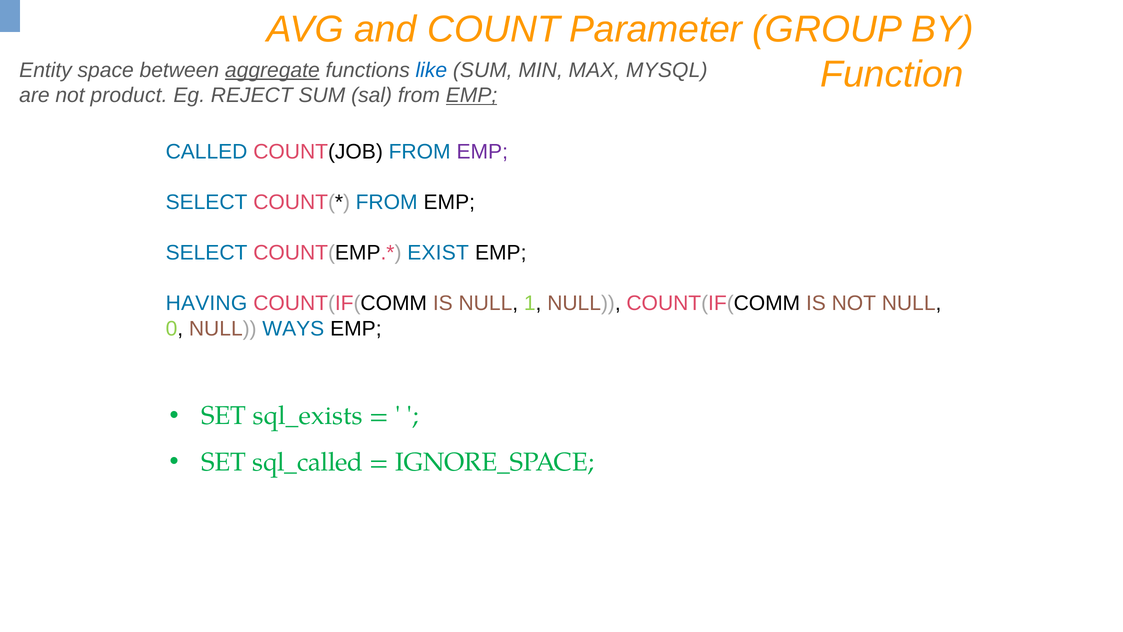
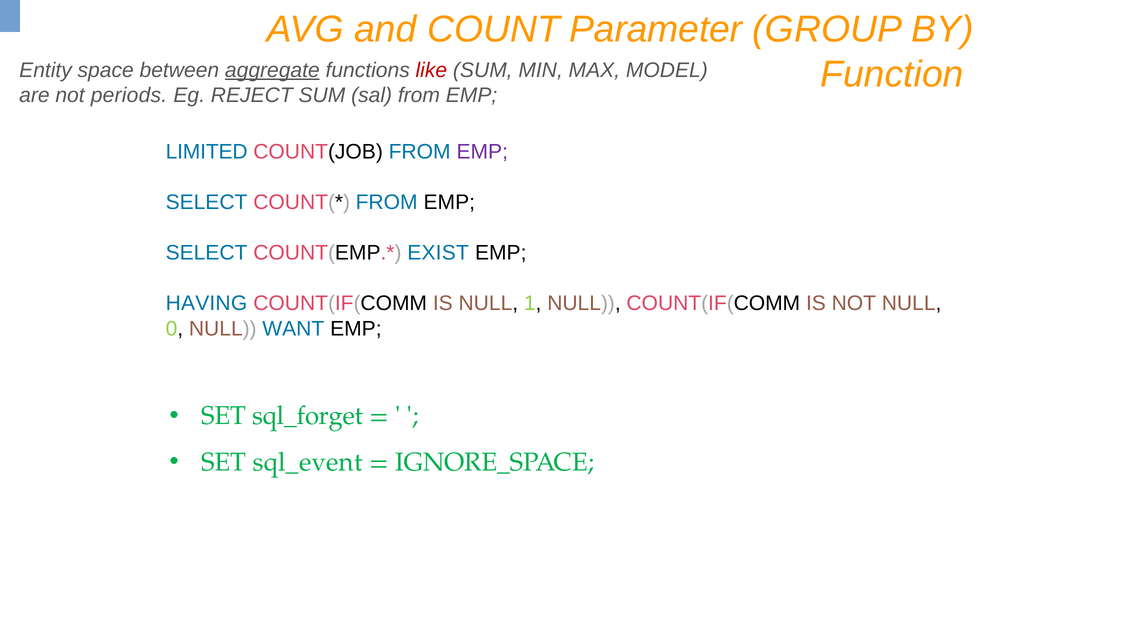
like colour: blue -> red
MYSQL: MYSQL -> MODEL
product: product -> periods
EMP at (472, 95) underline: present -> none
CALLED: CALLED -> LIMITED
WAYS: WAYS -> WANT
sql_exists: sql_exists -> sql_forget
sql_called: sql_called -> sql_event
